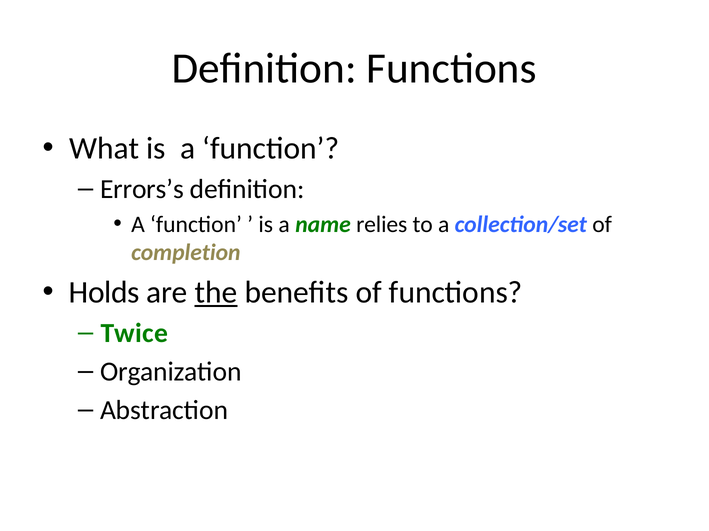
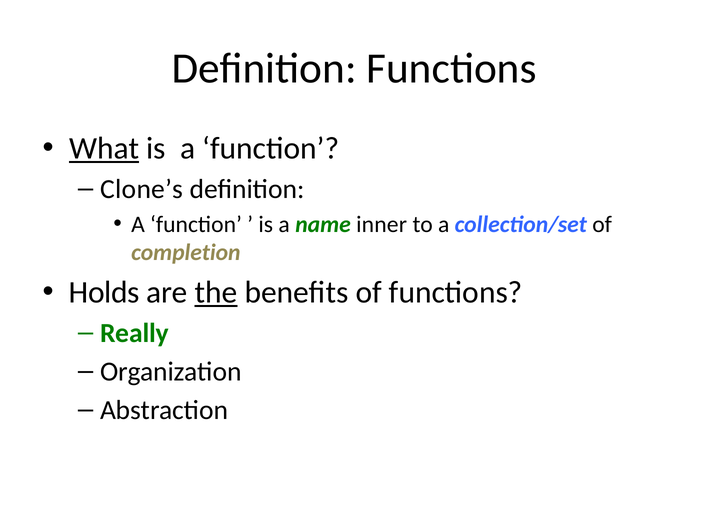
What underline: none -> present
Errors’s: Errors’s -> Clone’s
relies: relies -> inner
Twice: Twice -> Really
